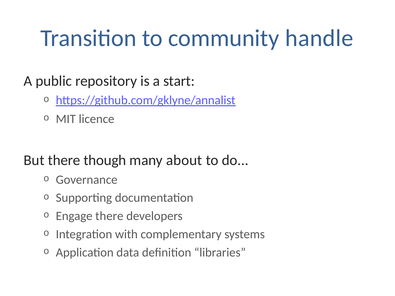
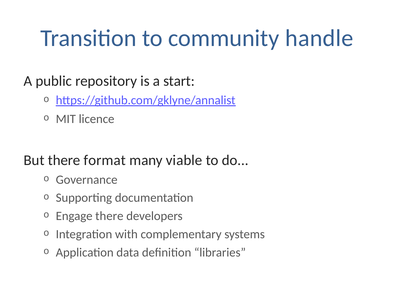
though: though -> format
about: about -> viable
